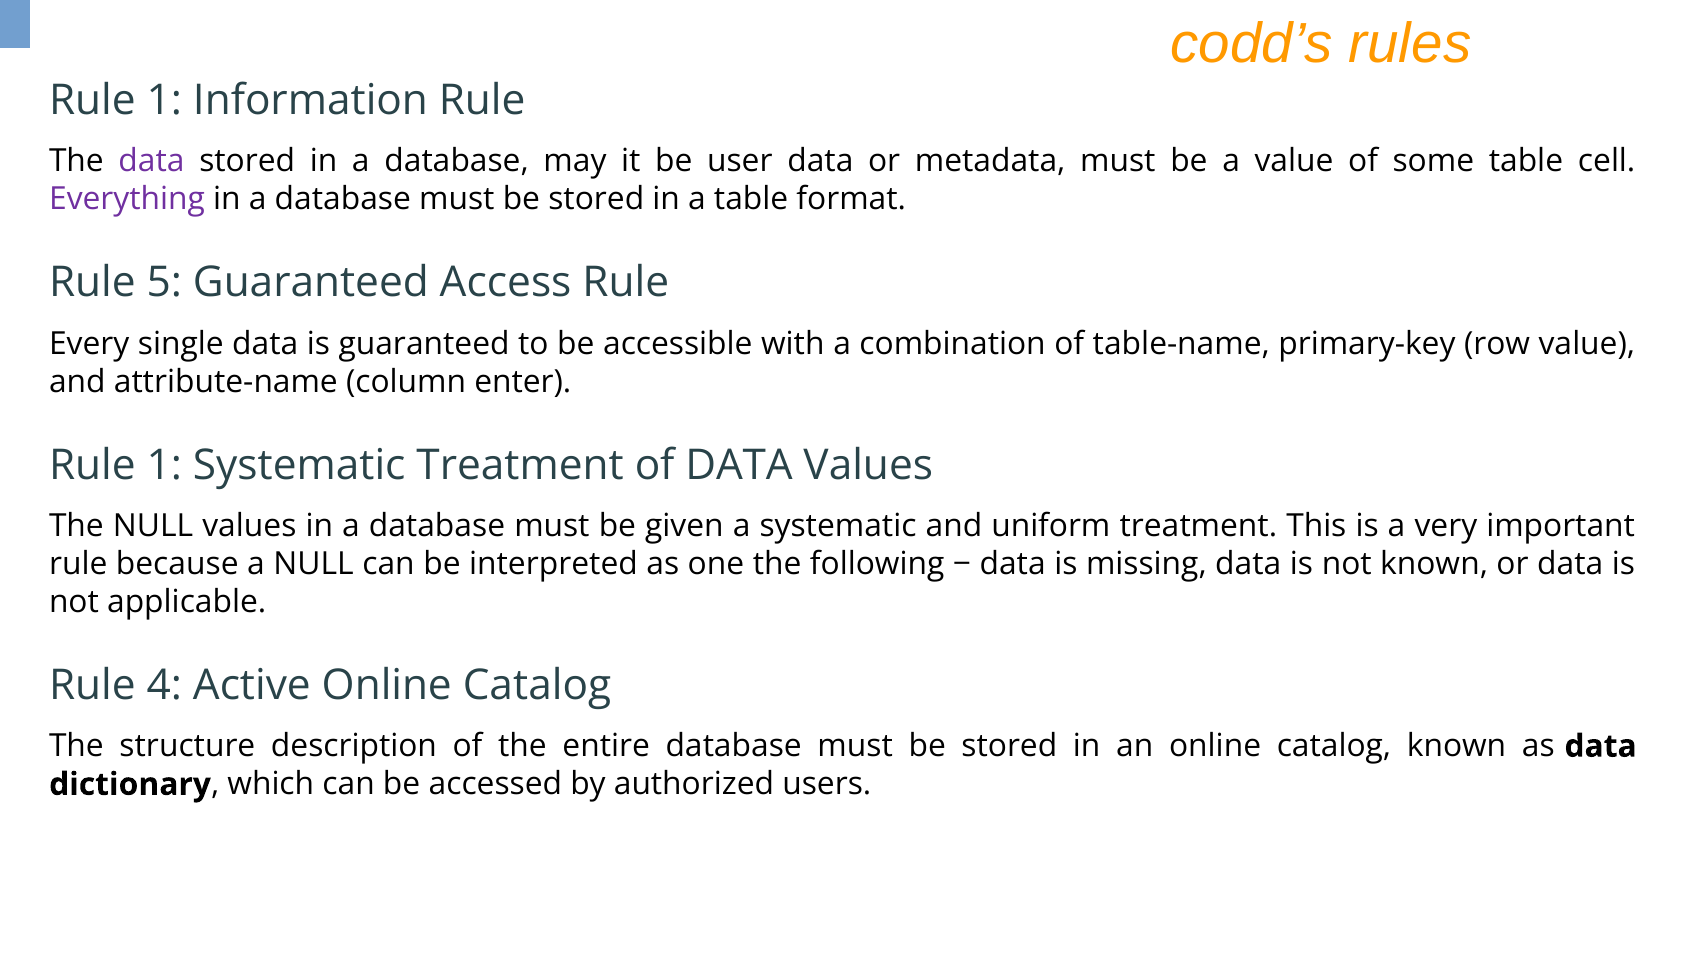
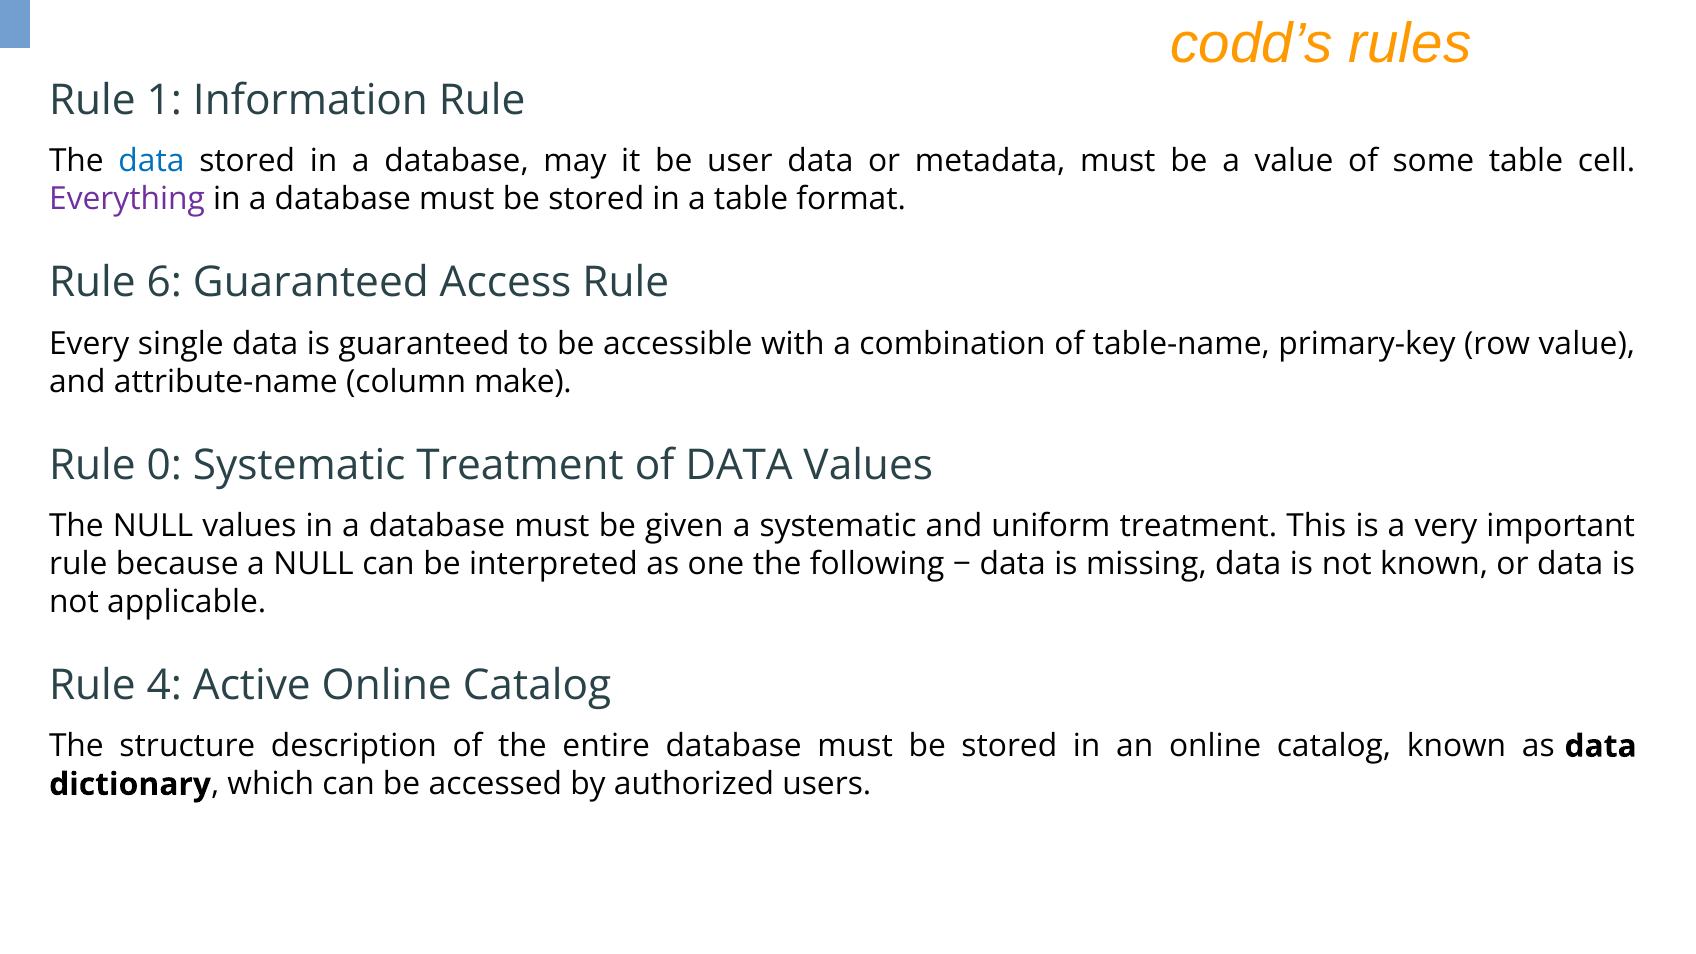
data at (152, 161) colour: purple -> blue
5: 5 -> 6
enter: enter -> make
1 at (164, 465): 1 -> 0
